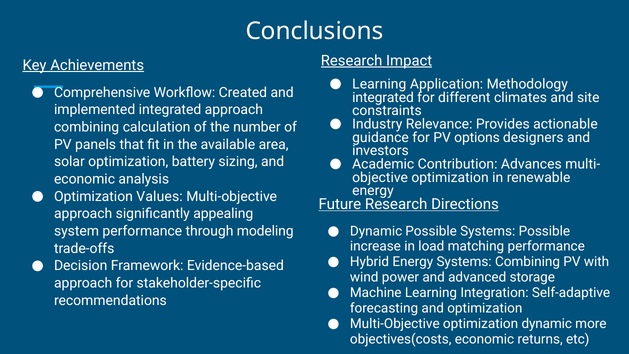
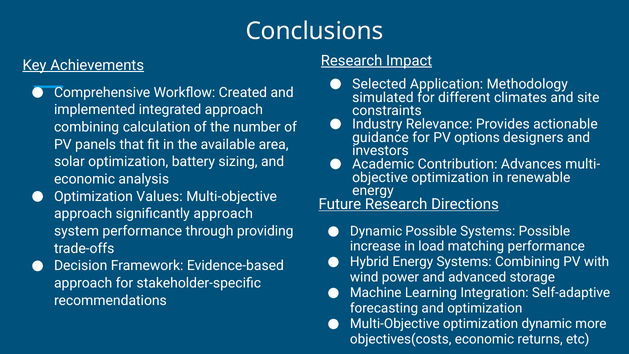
Learning at (379, 84): Learning -> Selected
integrated at (383, 98): integrated -> simulated
significantly appealing: appealing -> approach
modeling: modeling -> providing
